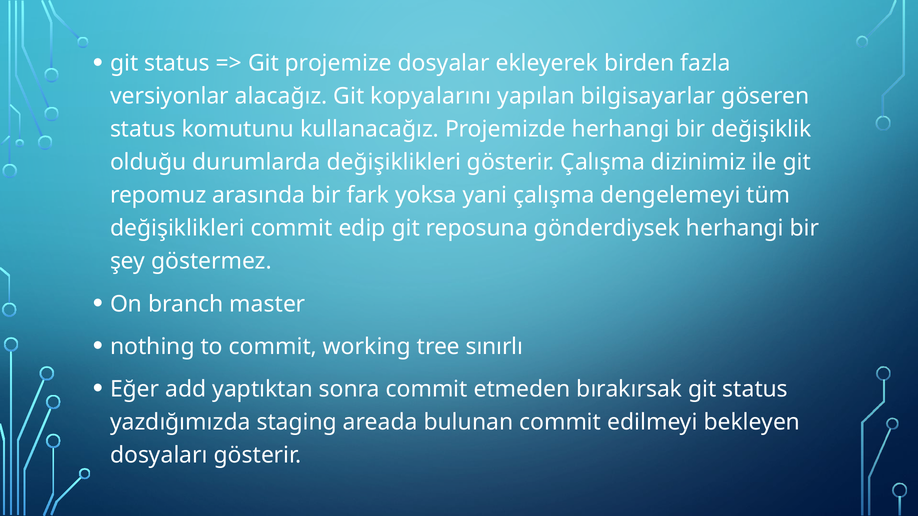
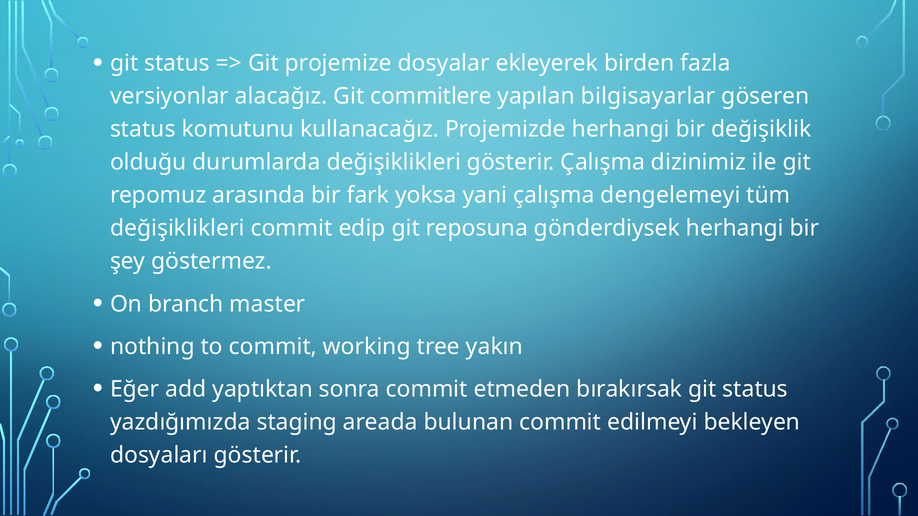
kopyalarını: kopyalarını -> commitlere
sınırlı: sınırlı -> yakın
